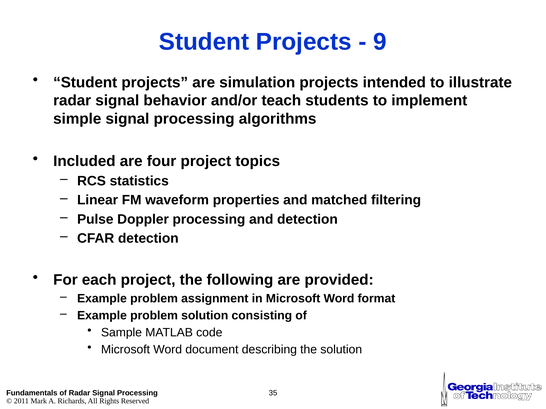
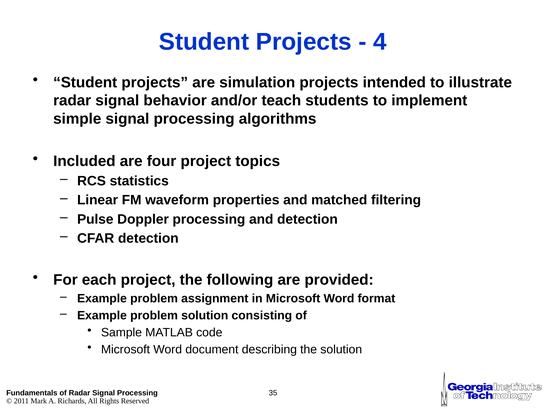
9: 9 -> 4
